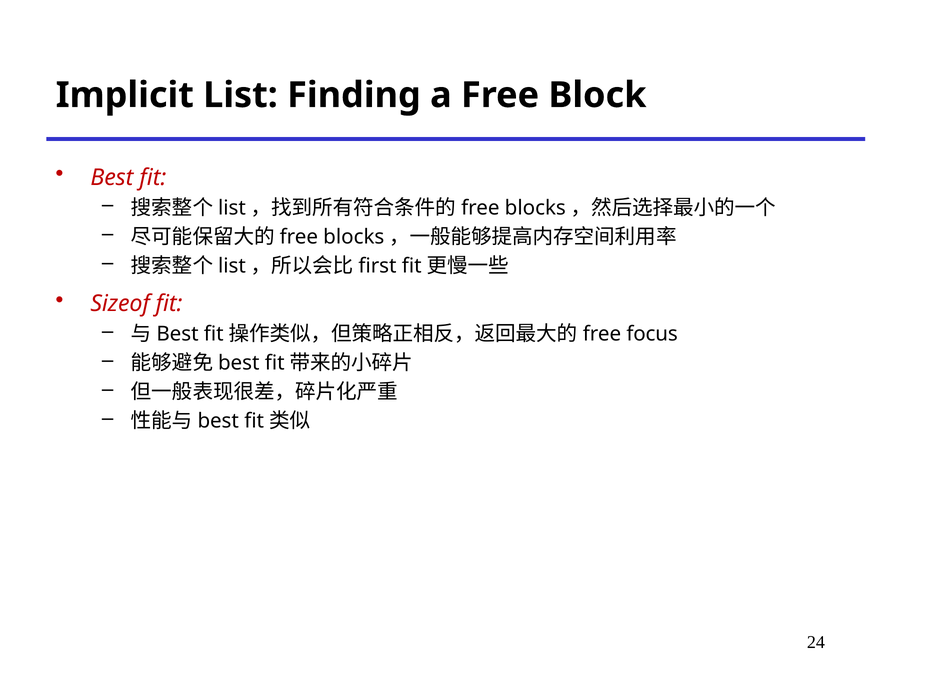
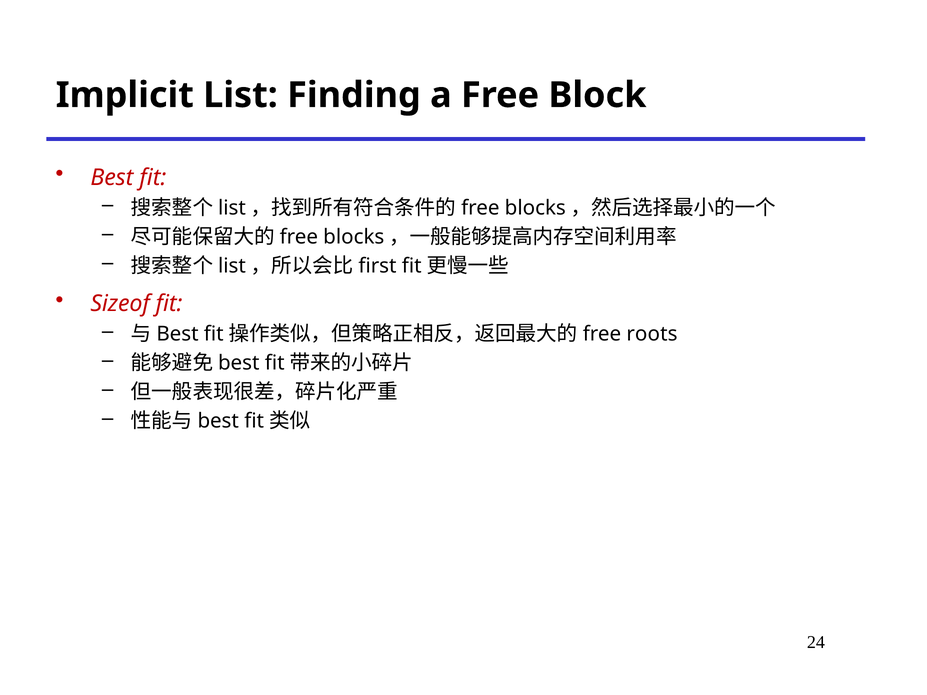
focus: focus -> roots
